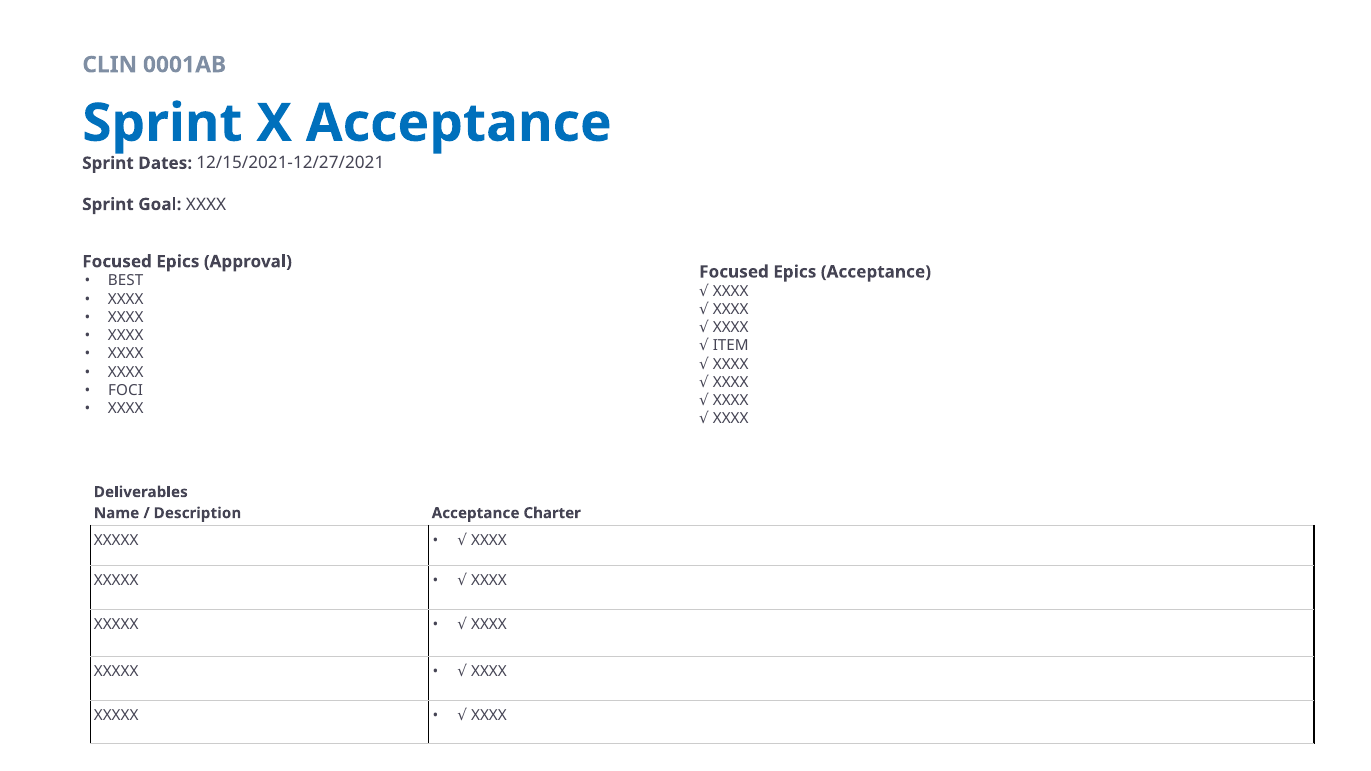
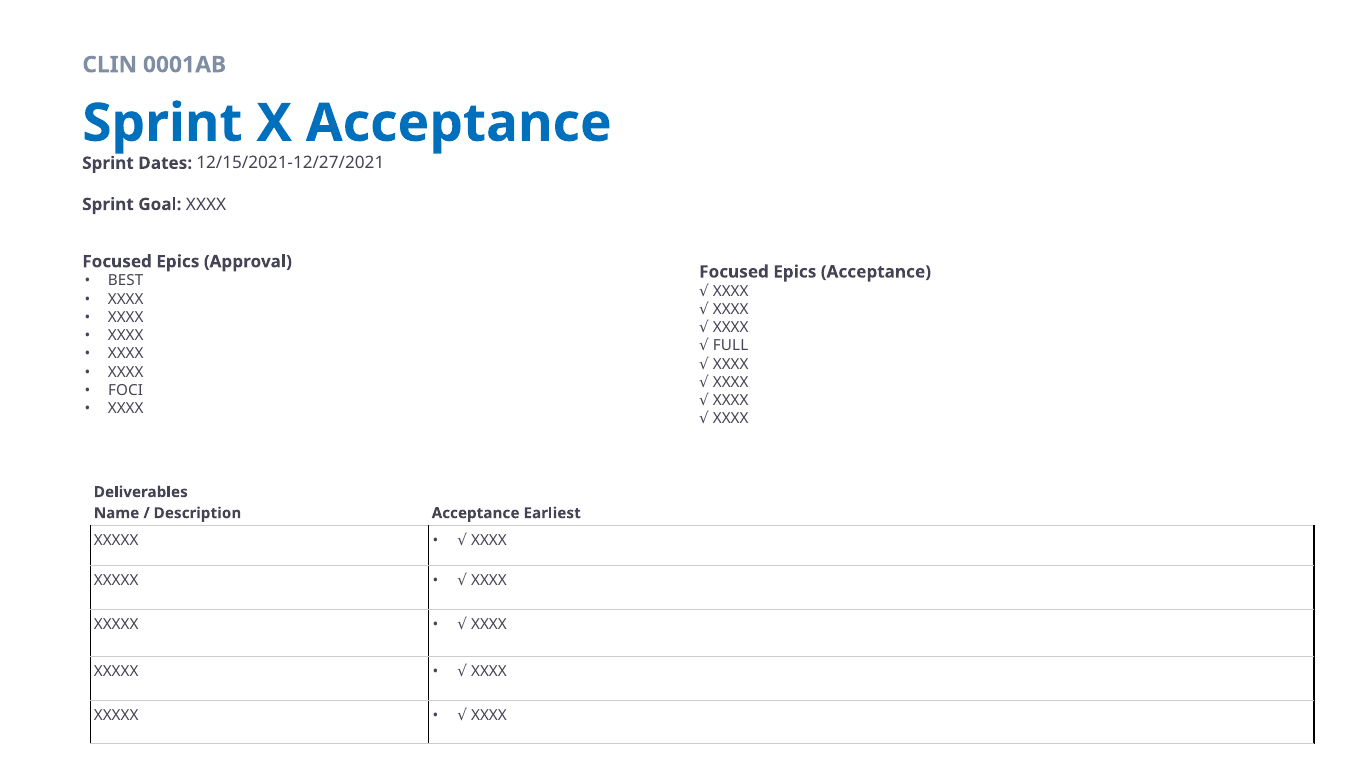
ITEM: ITEM -> FULL
Charter: Charter -> Earliest
